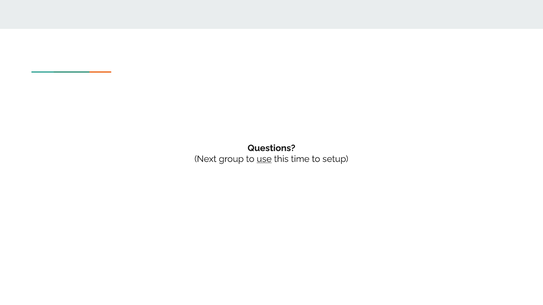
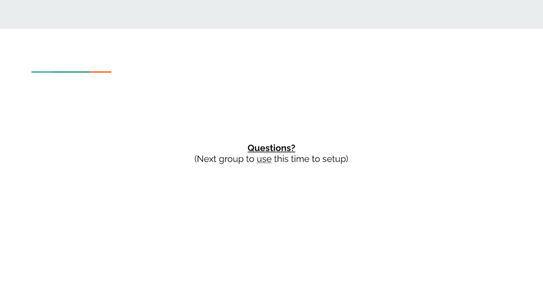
Questions underline: none -> present
